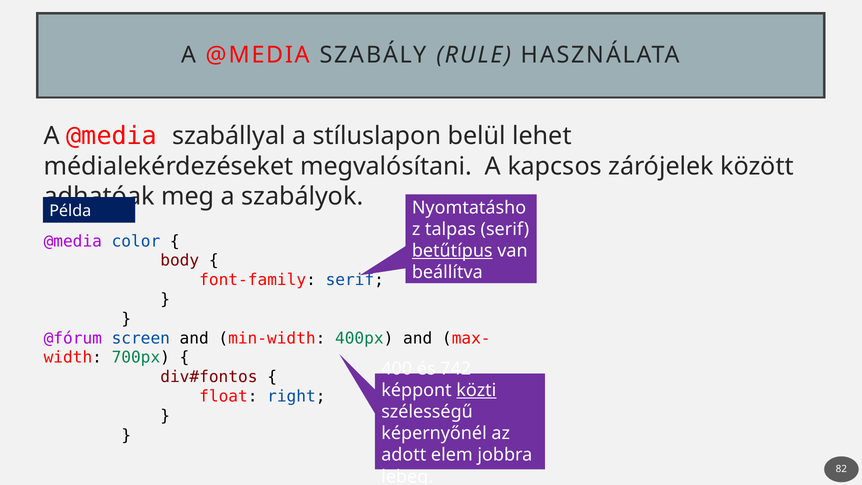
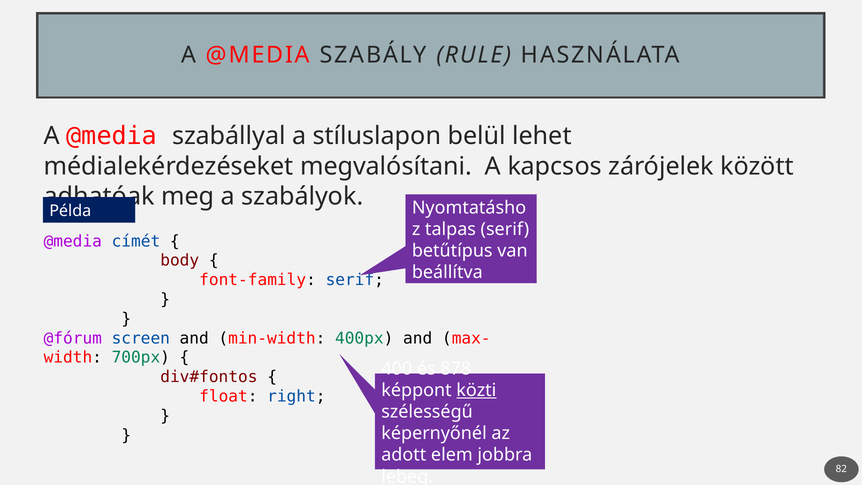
color: color -> címét
betűtípus underline: present -> none
742: 742 -> 878
